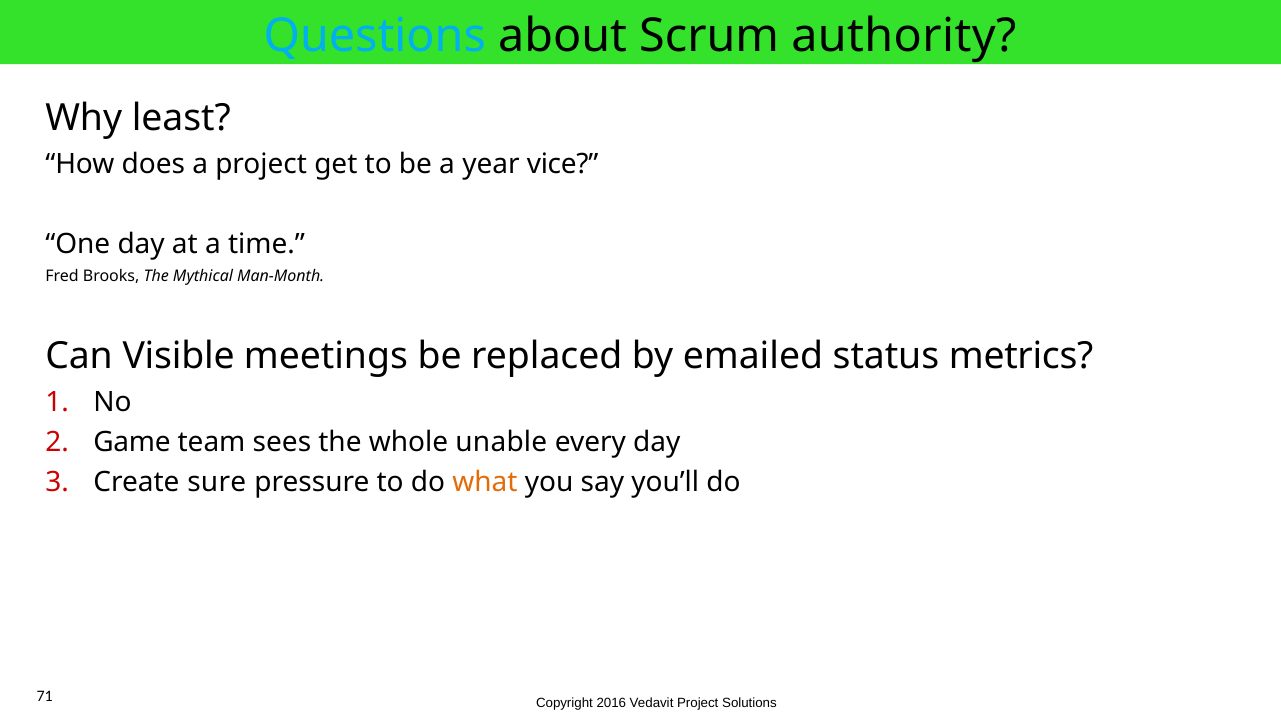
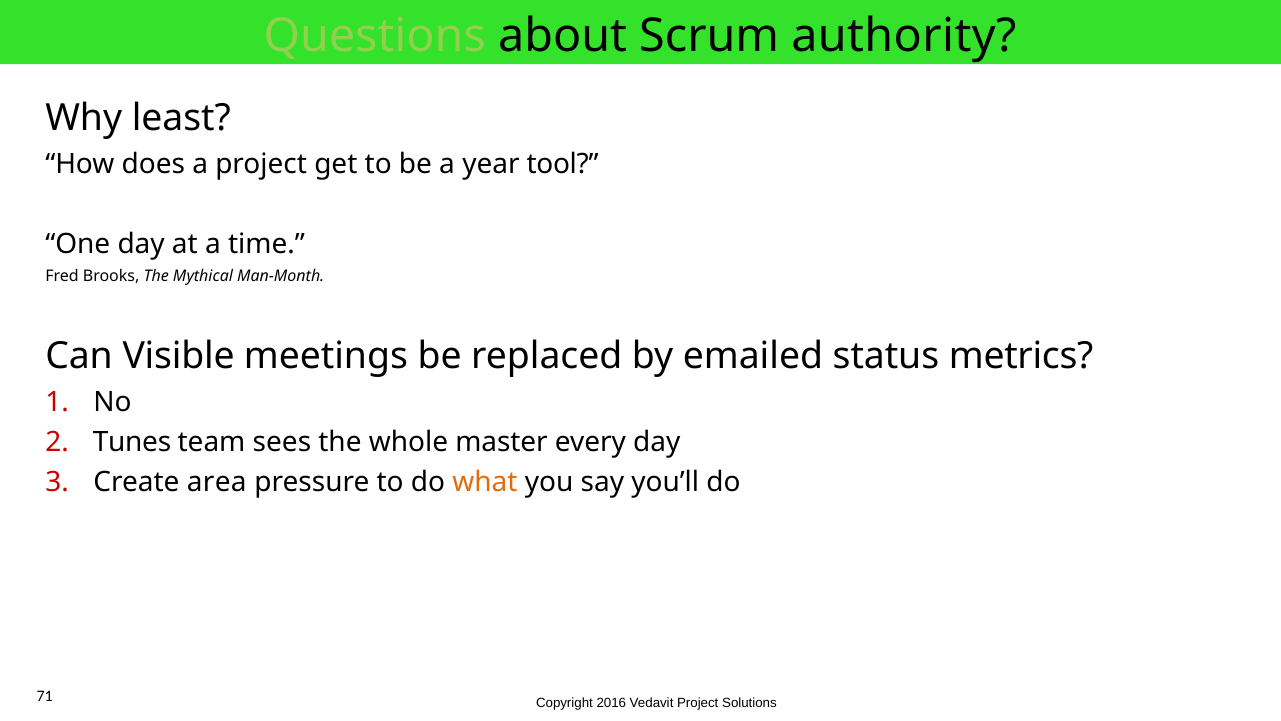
Questions colour: light blue -> light green
vice: vice -> tool
Game: Game -> Tunes
unable: unable -> master
sure: sure -> area
